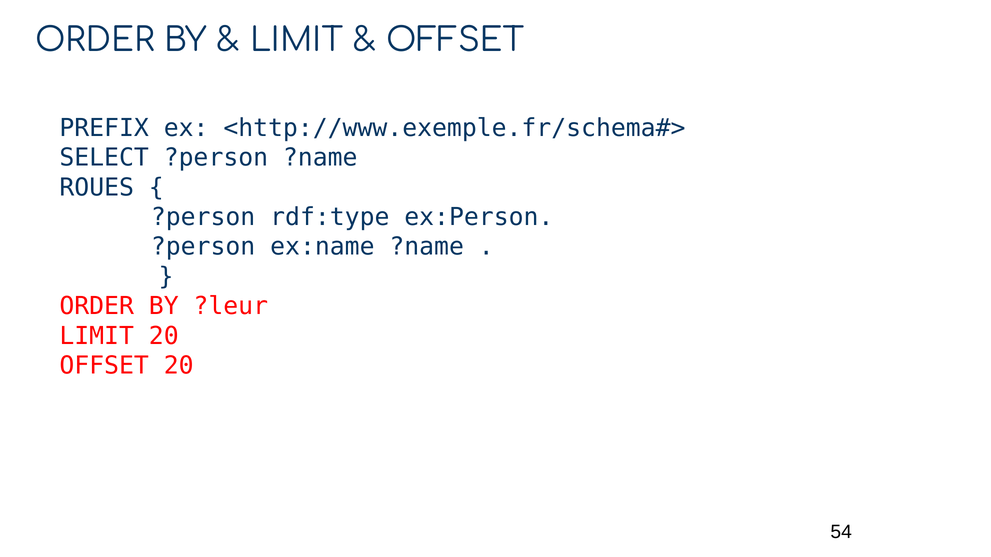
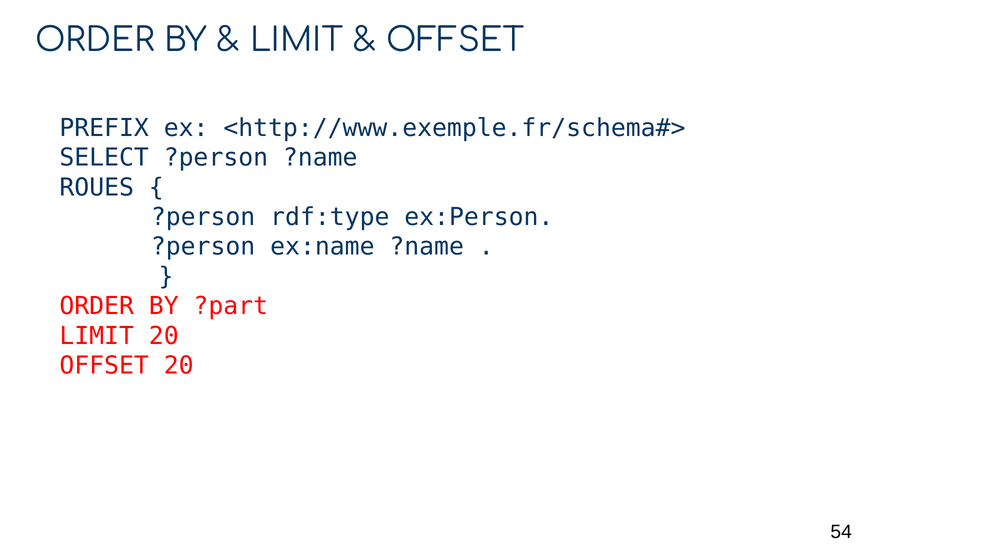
?leur: ?leur -> ?part
